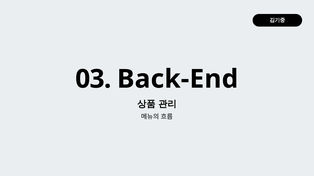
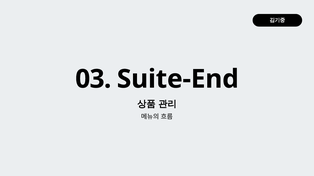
Back-End: Back-End -> Suite-End
